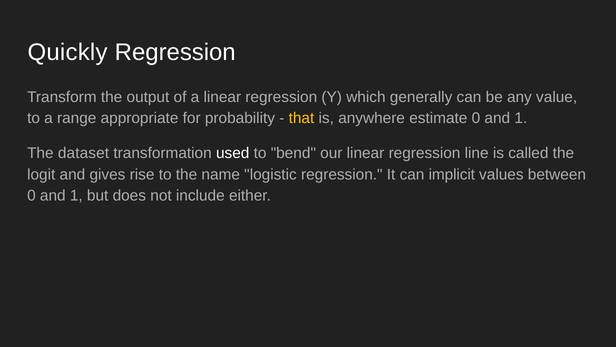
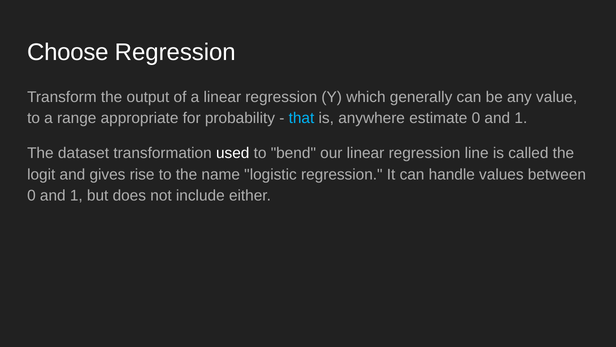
Quickly: Quickly -> Choose
that colour: yellow -> light blue
implicit: implicit -> handle
